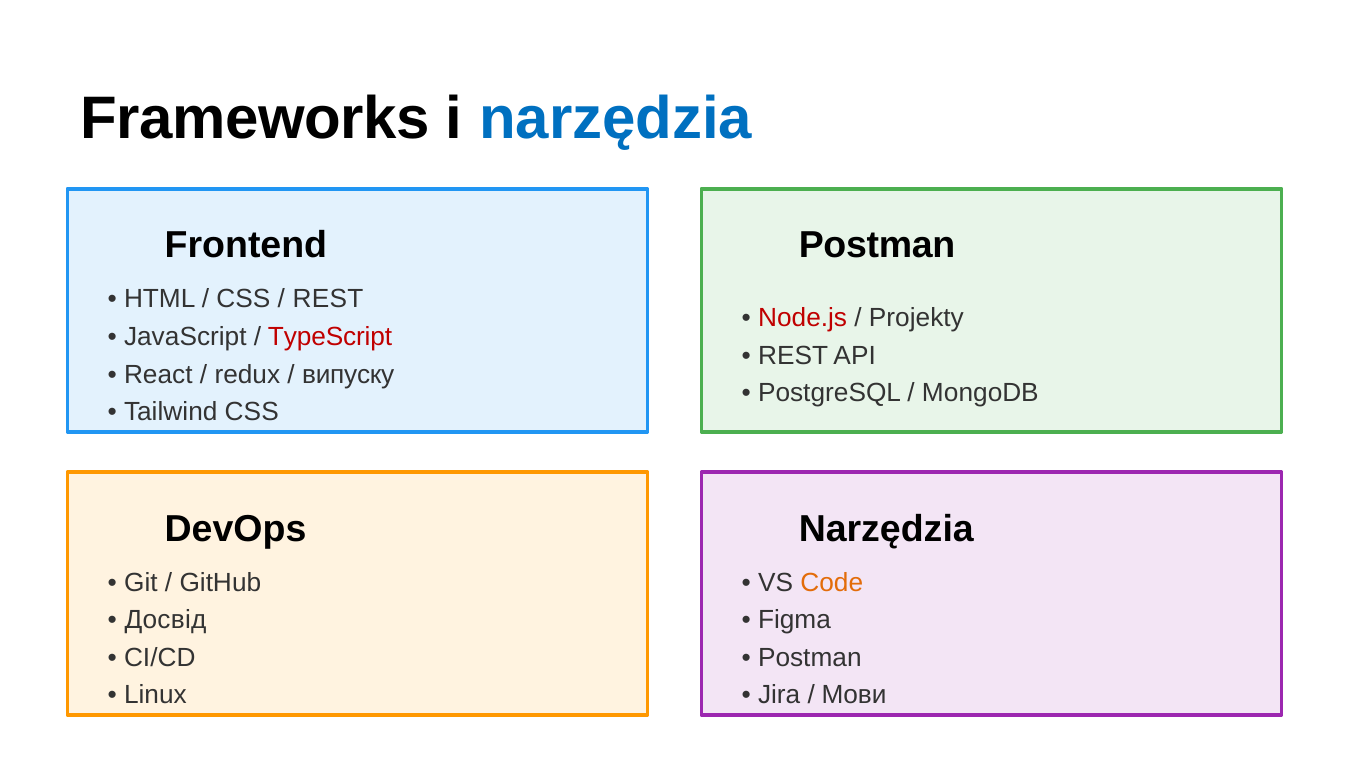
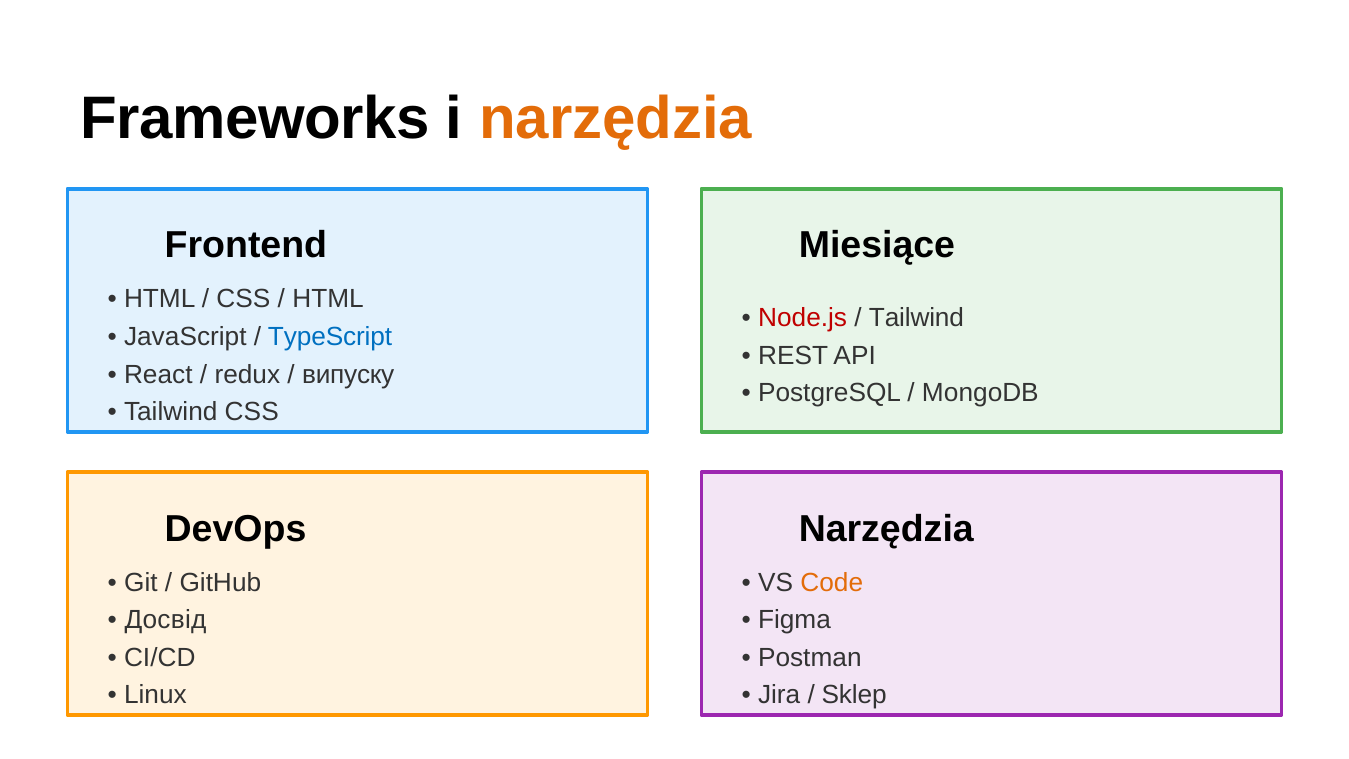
narzędzia at (616, 119) colour: blue -> orange
Postman at (877, 245): Postman -> Miesiące
REST at (328, 299): REST -> HTML
Projekty at (916, 318): Projekty -> Tailwind
TypeScript colour: red -> blue
Мови: Мови -> Sklep
